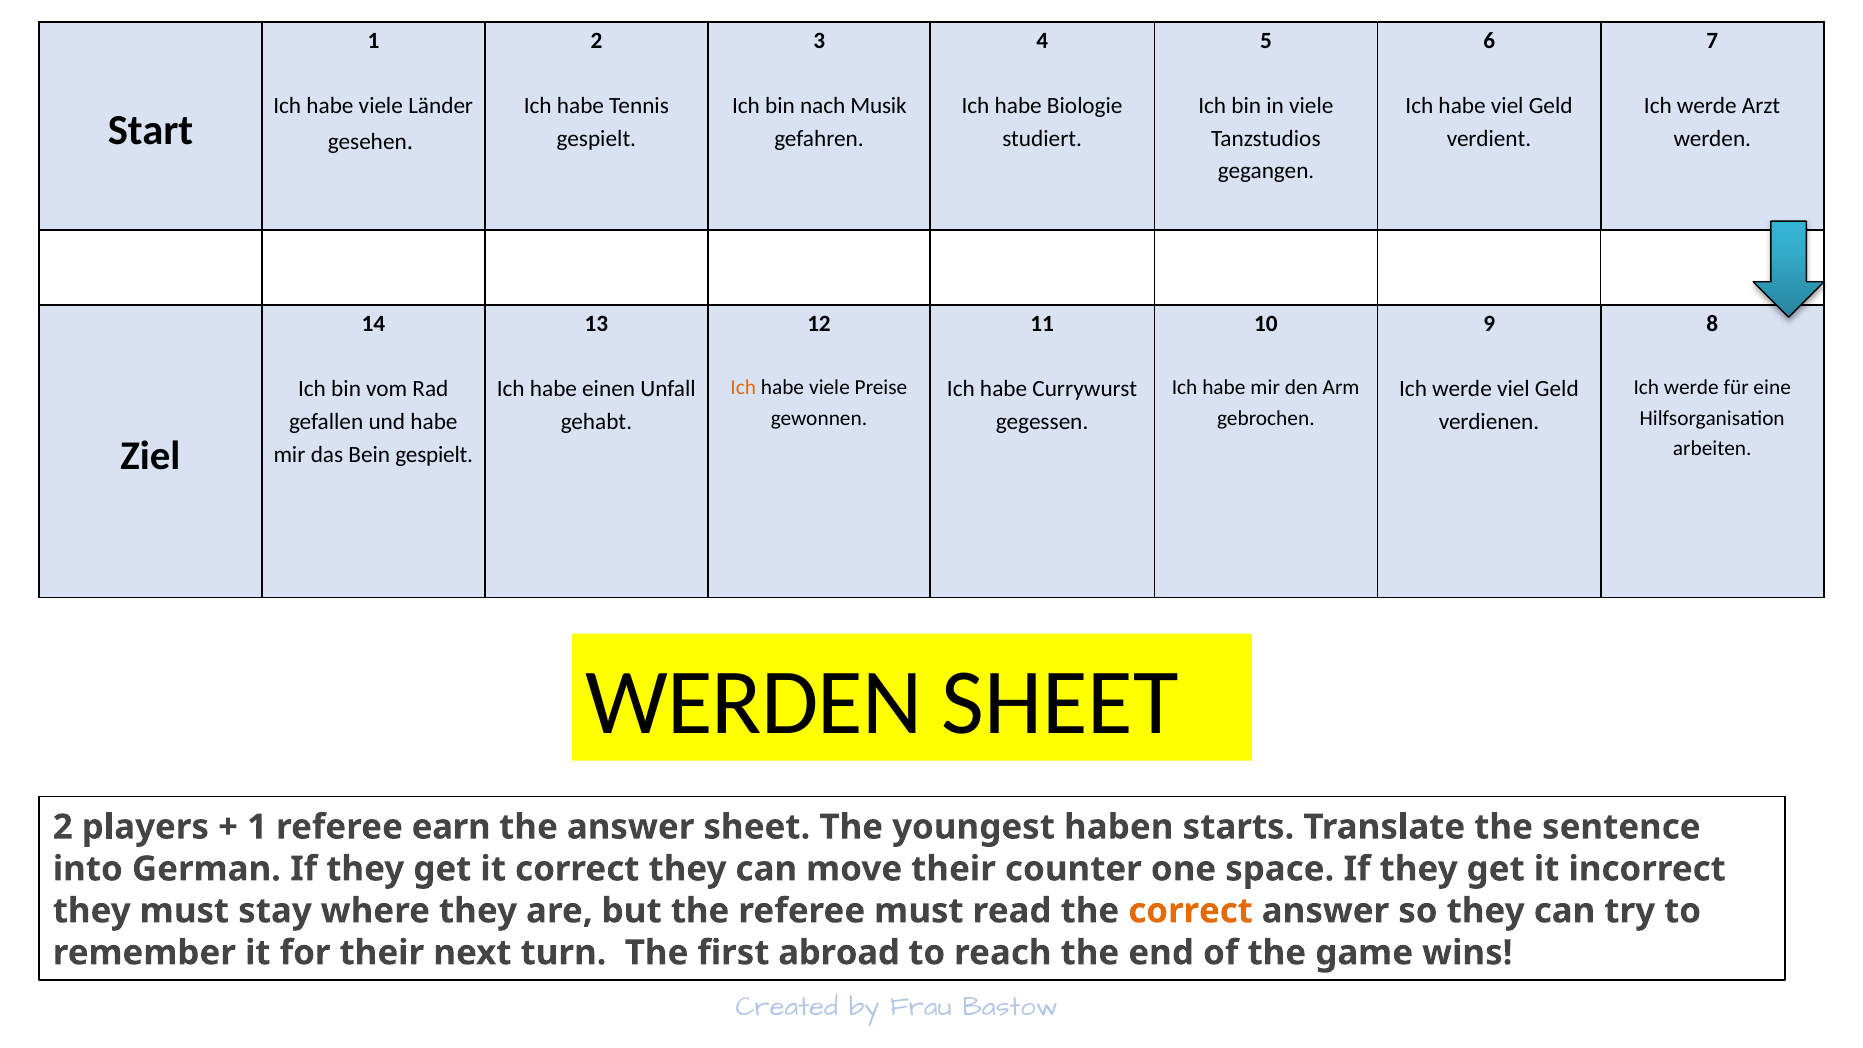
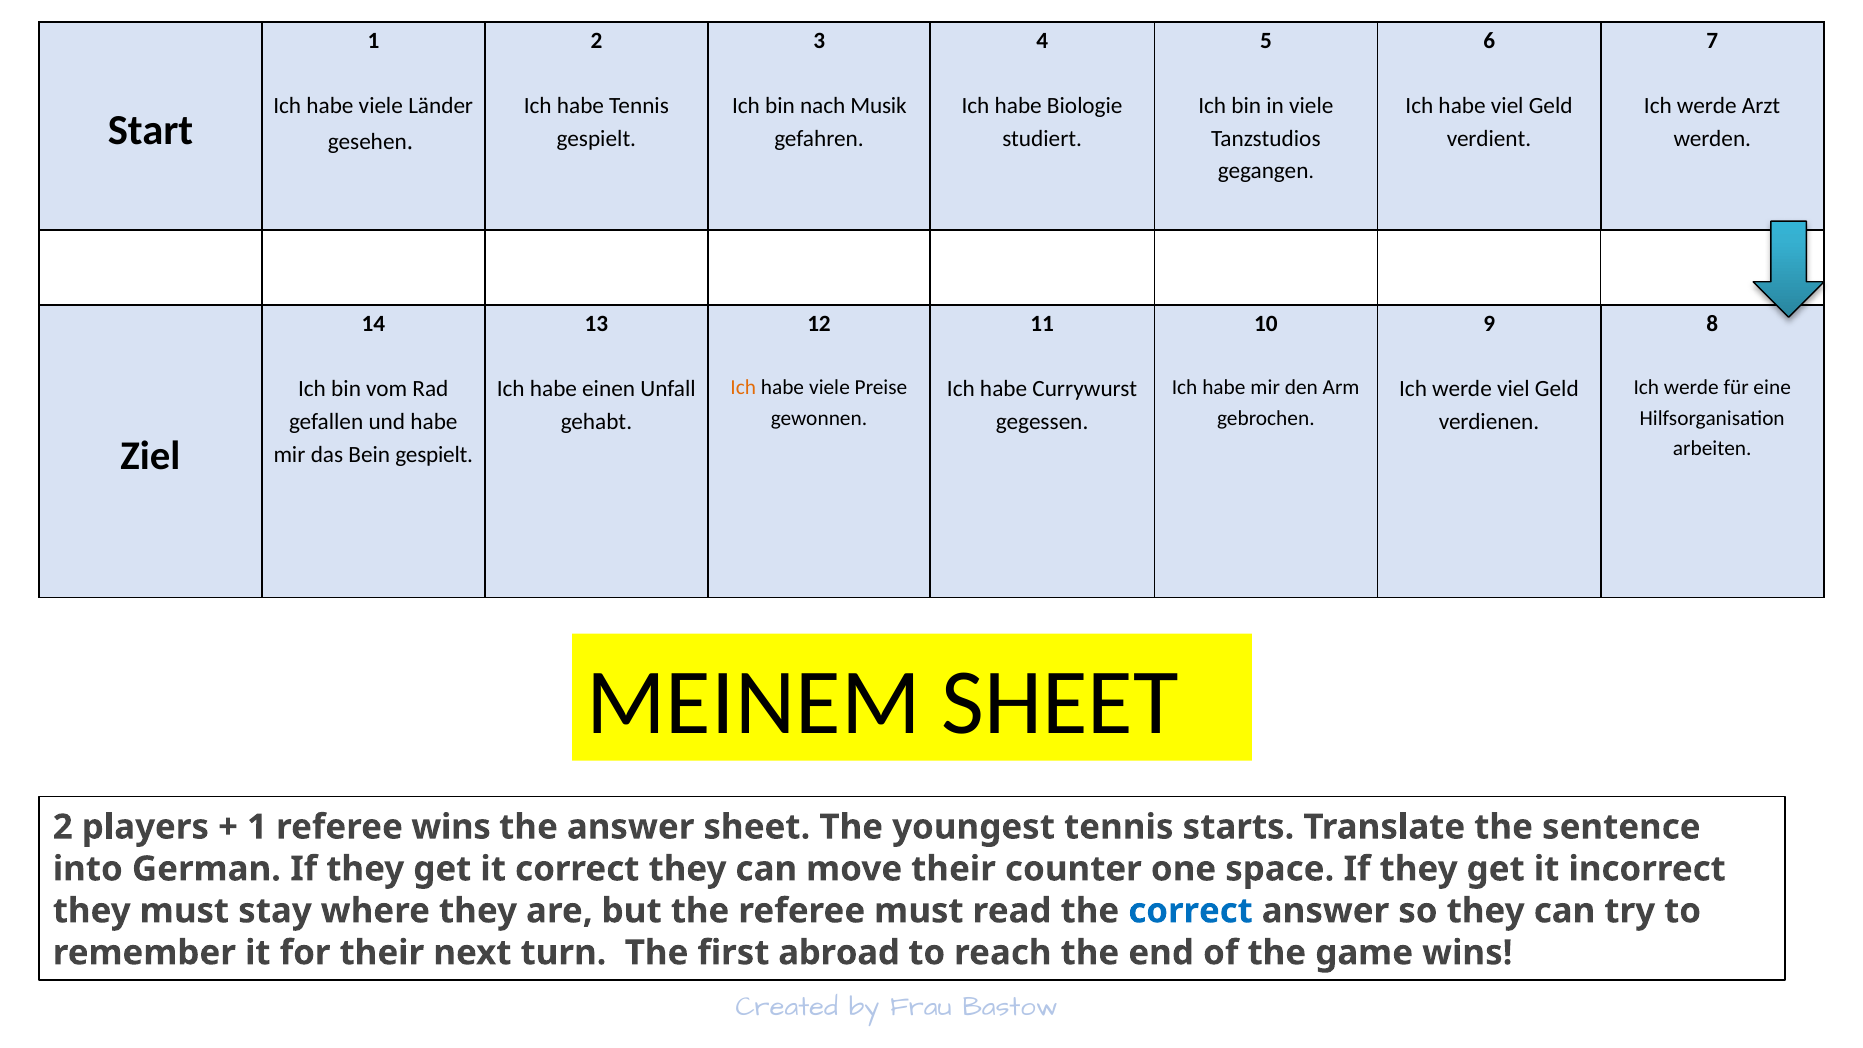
WERDEN at (754, 703): WERDEN -> MEINEM
referee earn: earn -> wins
youngest haben: haben -> tennis
correct at (1191, 911) colour: orange -> blue
